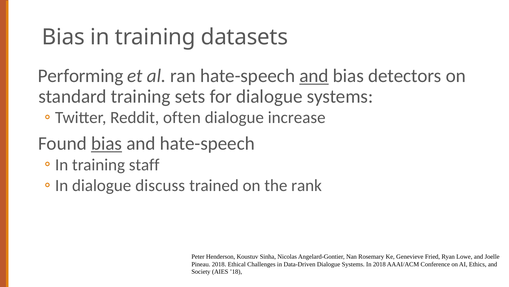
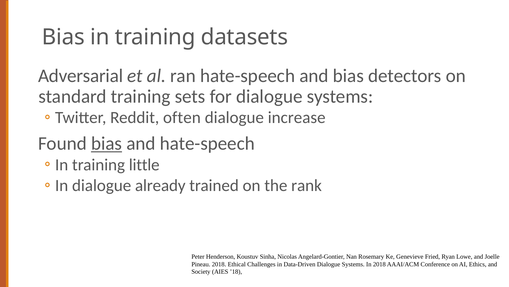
Performing: Performing -> Adversarial
and at (314, 76) underline: present -> none
staff: staff -> little
discuss: discuss -> already
